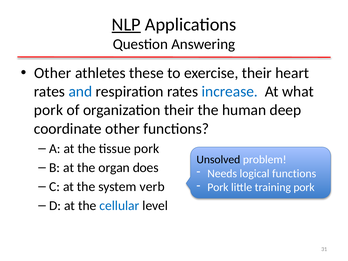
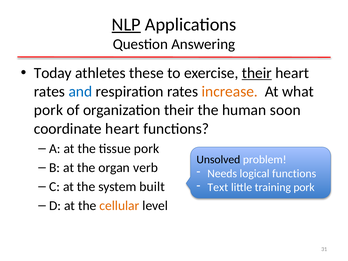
Other at (53, 73): Other -> Today
their at (257, 73) underline: none -> present
increase colour: blue -> orange
deep: deep -> soon
coordinate other: other -> heart
does: does -> verb
verb: verb -> built
Pork at (218, 187): Pork -> Text
cellular colour: blue -> orange
